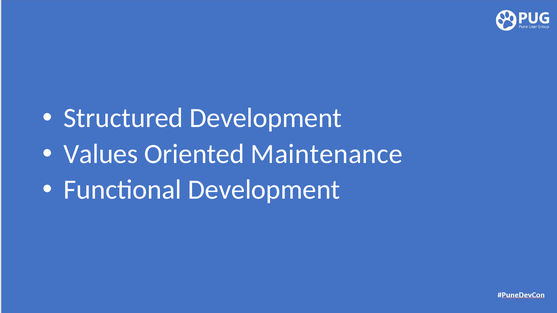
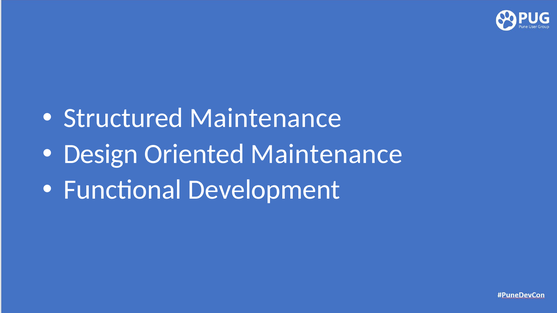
Structured Development: Development -> Maintenance
Values: Values -> Design
